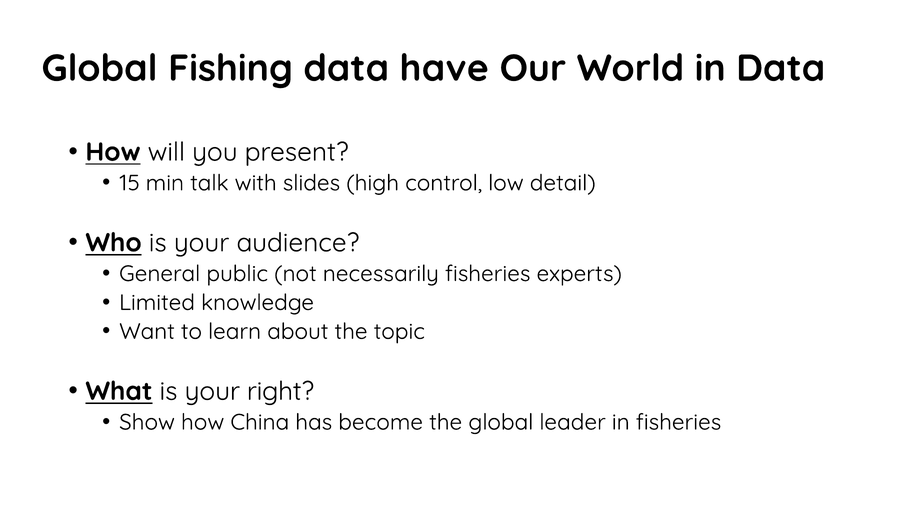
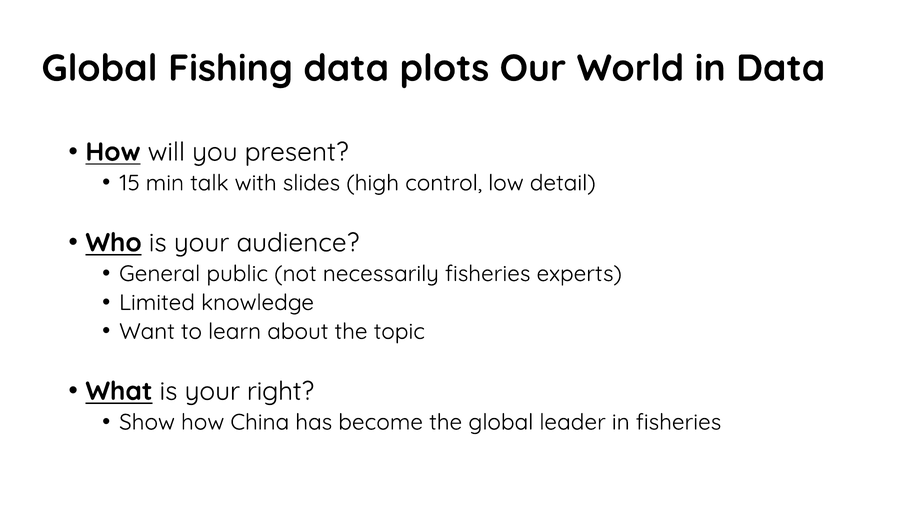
have: have -> plots
